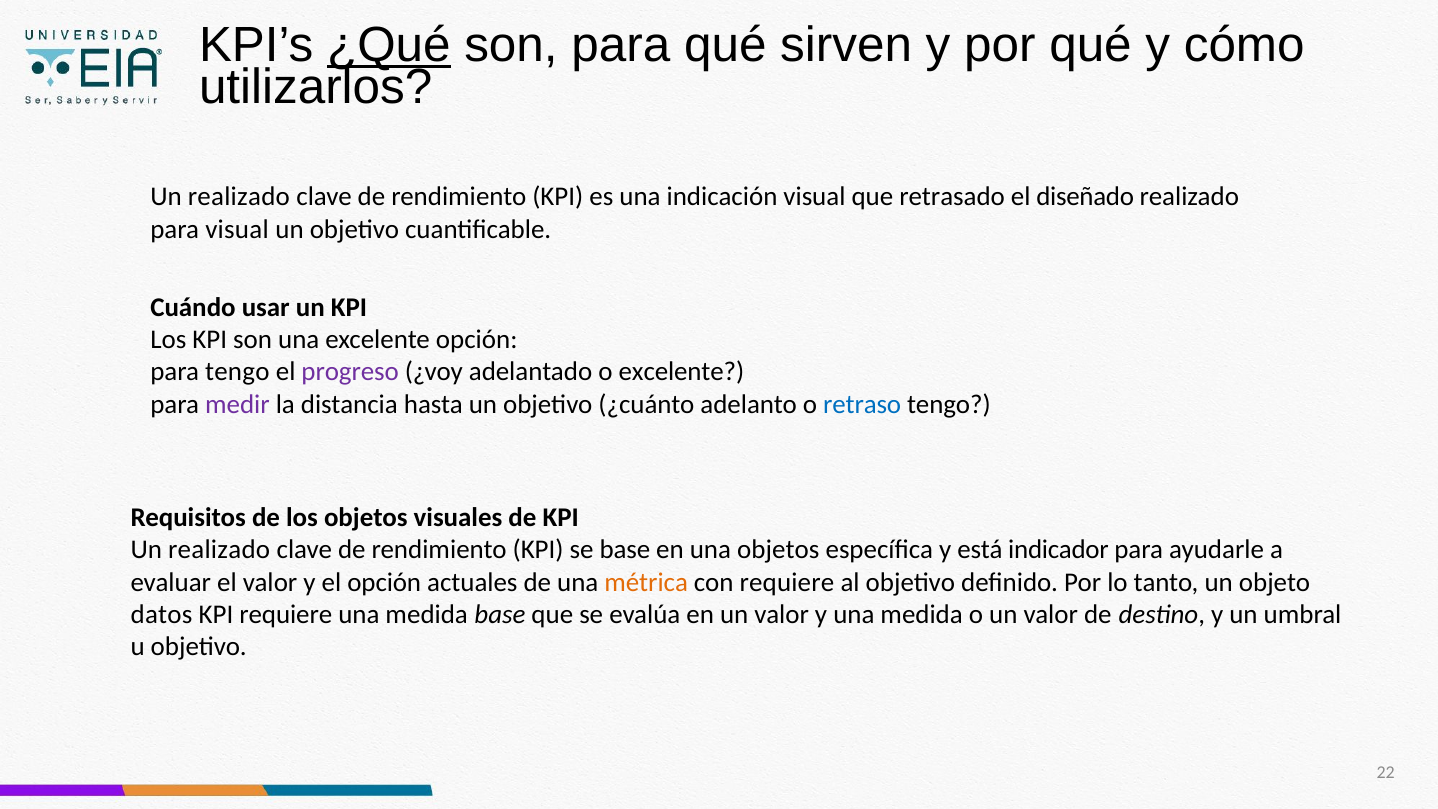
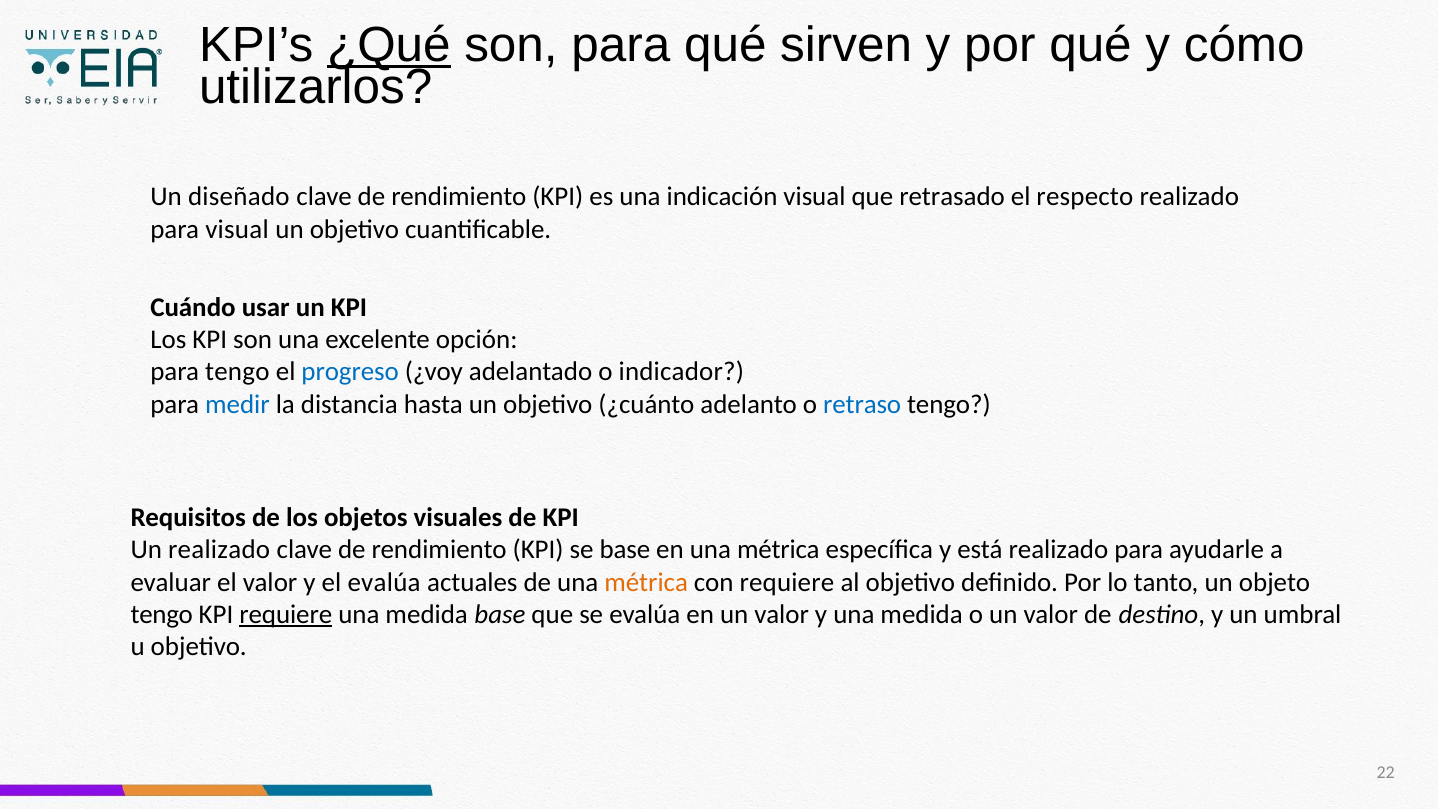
realizado at (239, 197): realizado -> diseñado
diseñado: diseñado -> respecto
progreso colour: purple -> blue
o excelente: excelente -> indicador
medir colour: purple -> blue
en una objetos: objetos -> métrica
está indicador: indicador -> realizado
el opción: opción -> evalúa
datos at (161, 615): datos -> tengo
requiere at (286, 615) underline: none -> present
